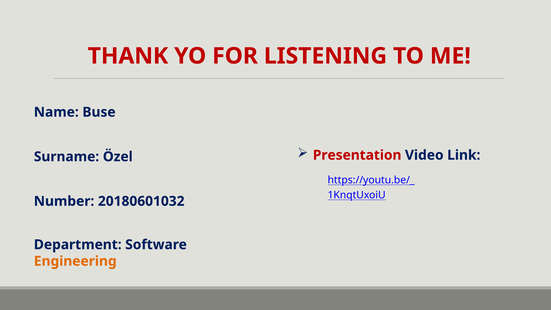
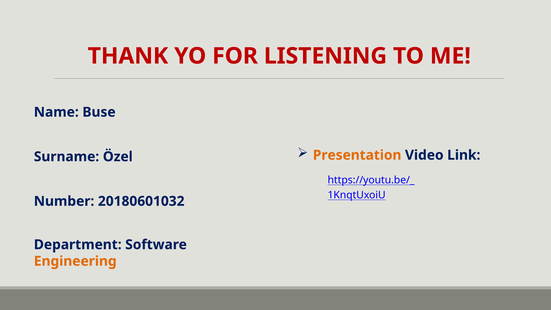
Presentation colour: red -> orange
